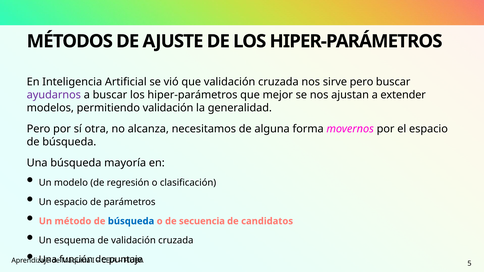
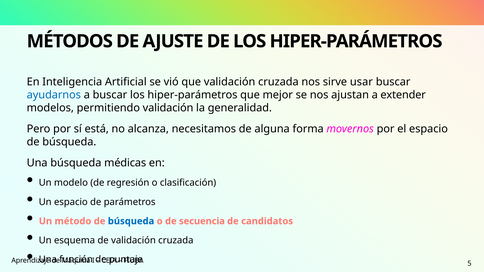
sirve pero: pero -> usar
ayudarnos colour: purple -> blue
otra: otra -> está
mayoría: mayoría -> médicas
